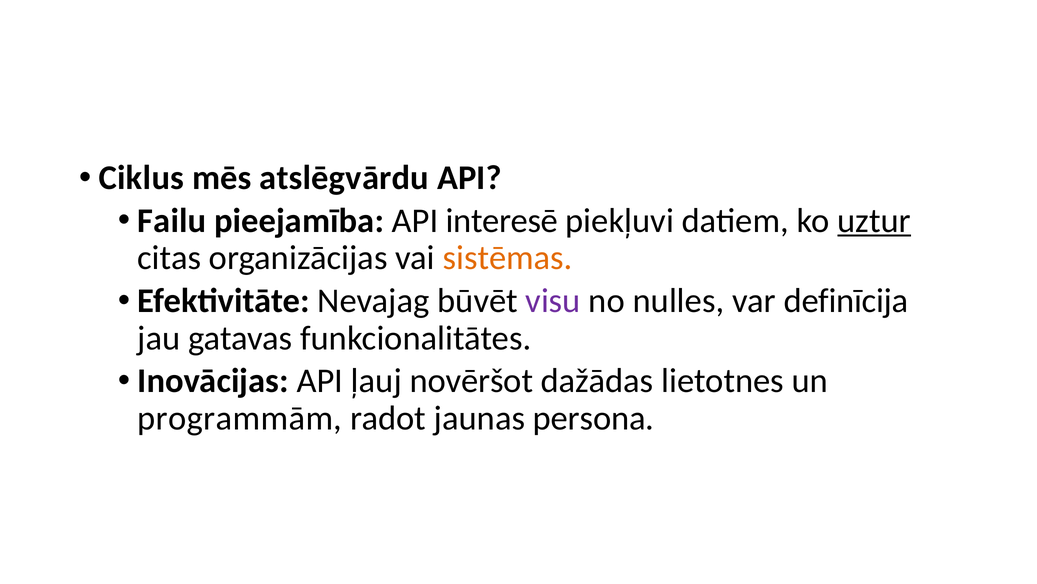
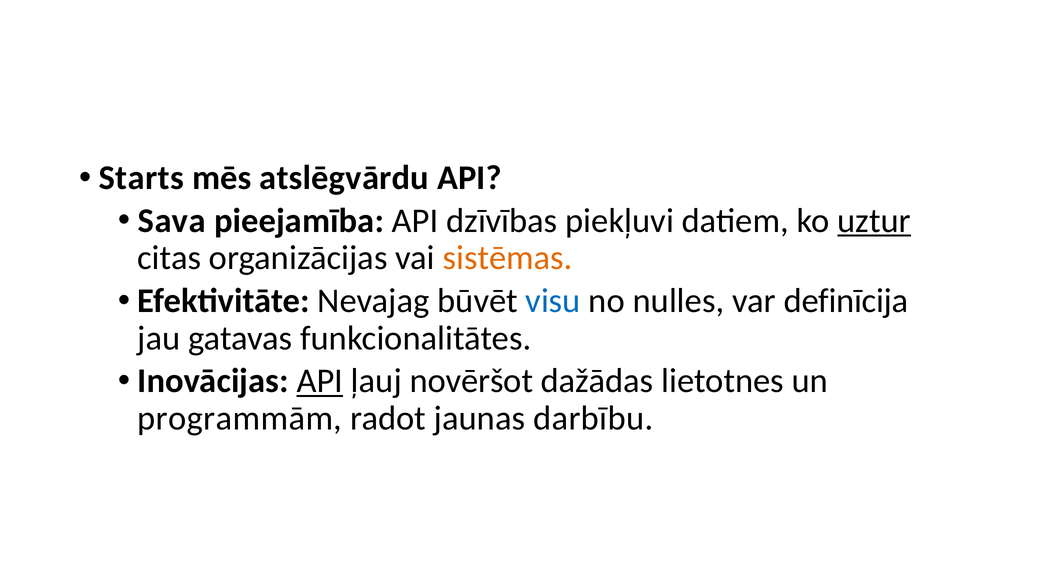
Ciklus: Ciklus -> Starts
Failu: Failu -> Sava
interesē: interesē -> dzīvības
visu colour: purple -> blue
API at (320, 381) underline: none -> present
persona: persona -> darbību
